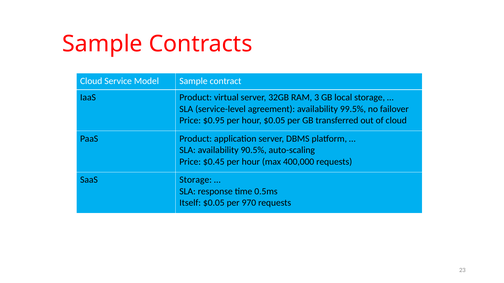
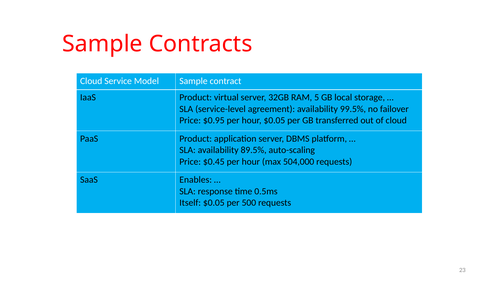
3: 3 -> 5
90.5%: 90.5% -> 89.5%
400,000: 400,000 -> 504,000
SaaS Storage: Storage -> Enables
970: 970 -> 500
